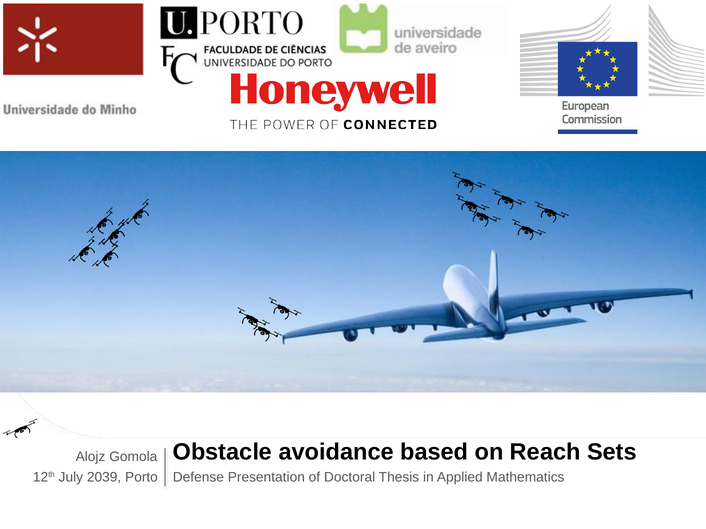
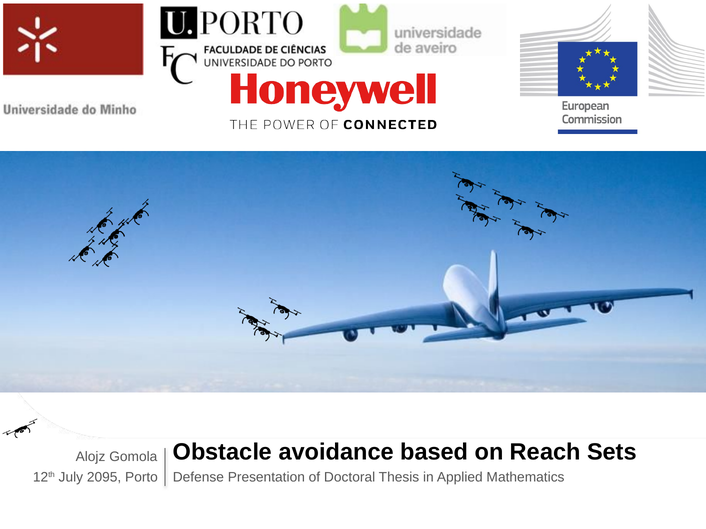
2039: 2039 -> 2095
